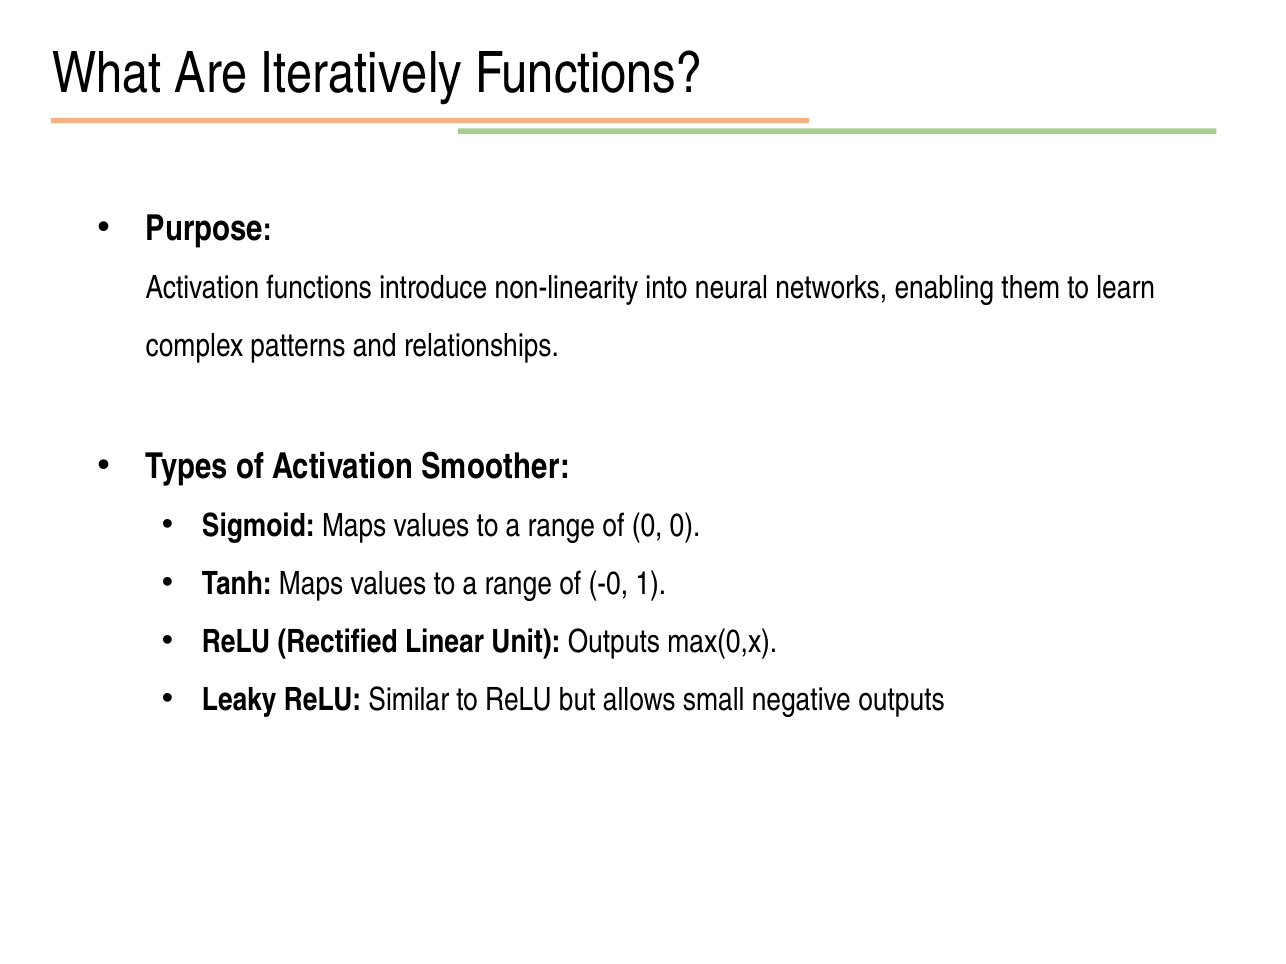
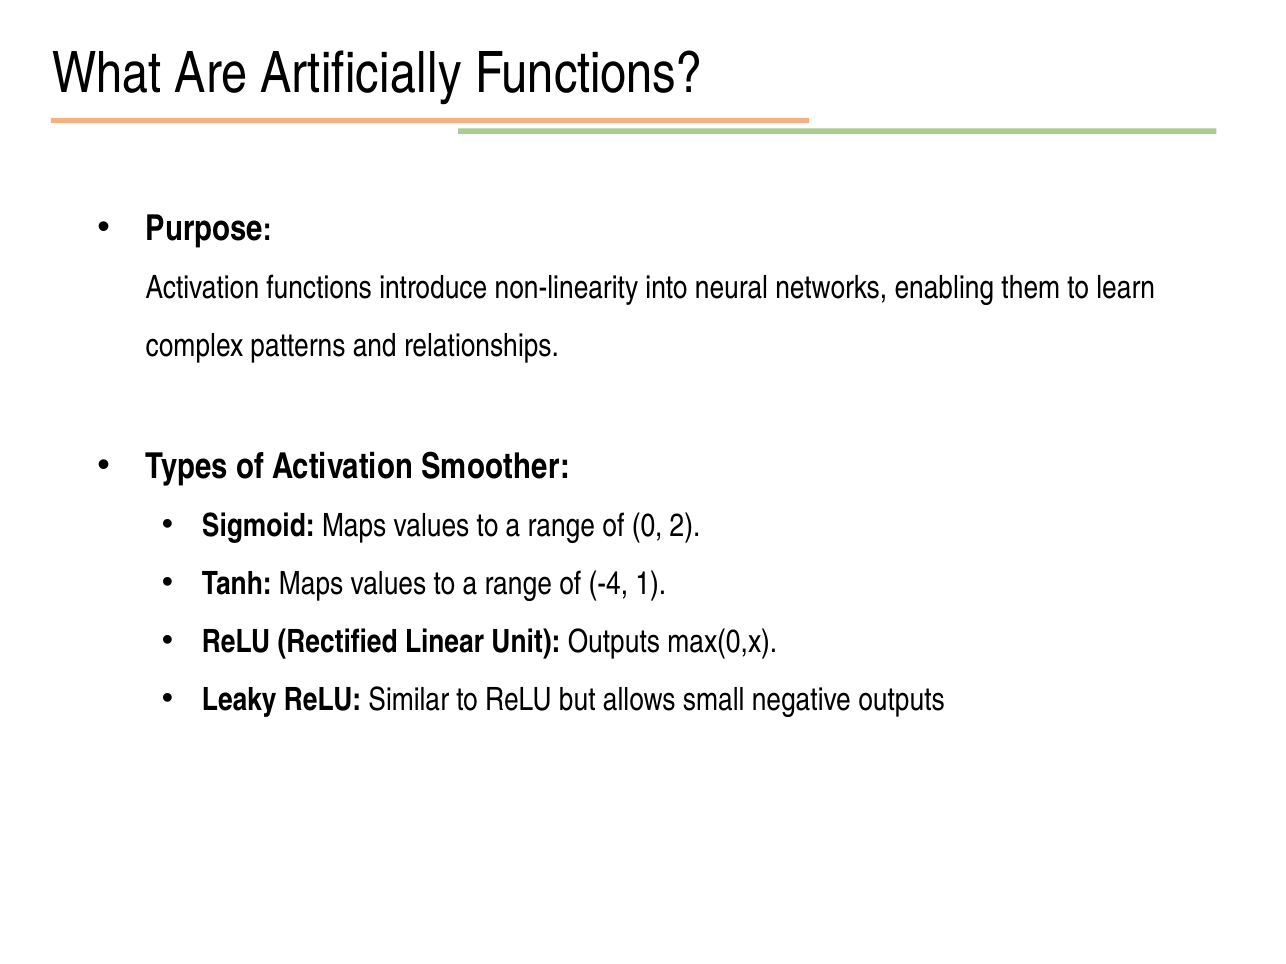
Iteratively: Iteratively -> Artificially
0 0: 0 -> 2
-0: -0 -> -4
